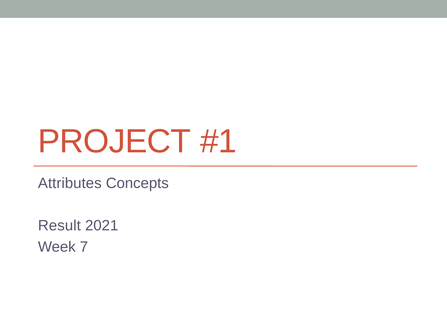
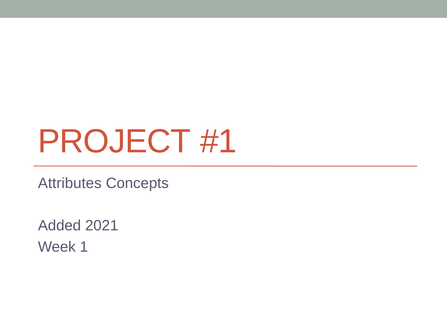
Result: Result -> Added
7: 7 -> 1
